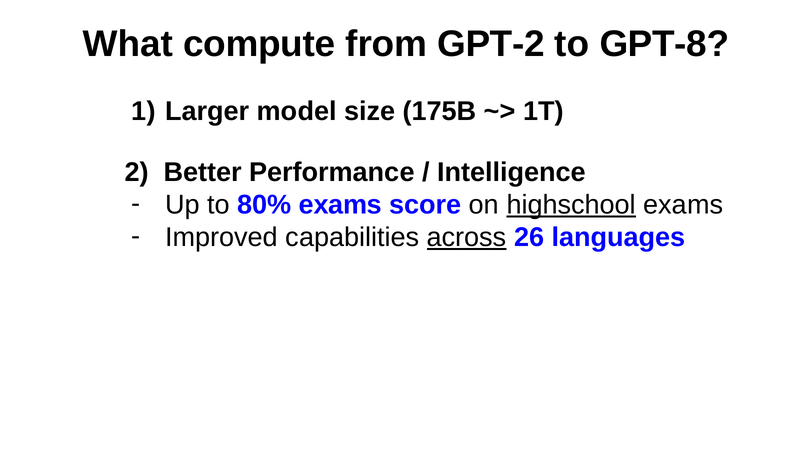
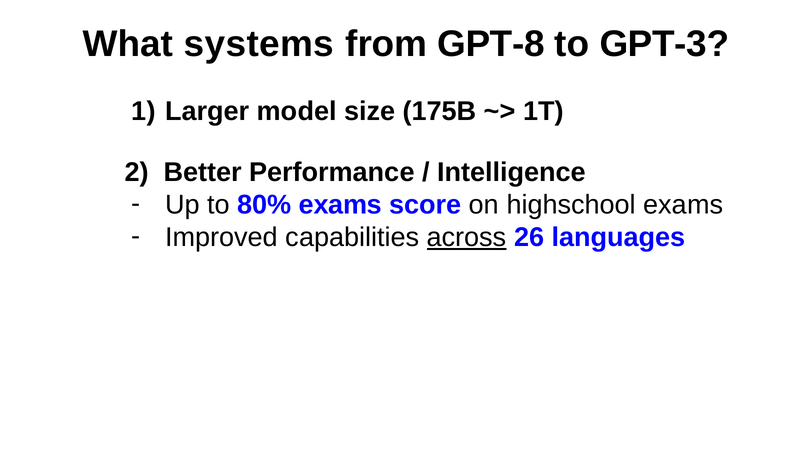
compute: compute -> systems
GPT-2: GPT-2 -> GPT-8
GPT-8: GPT-8 -> GPT-3
highschool underline: present -> none
